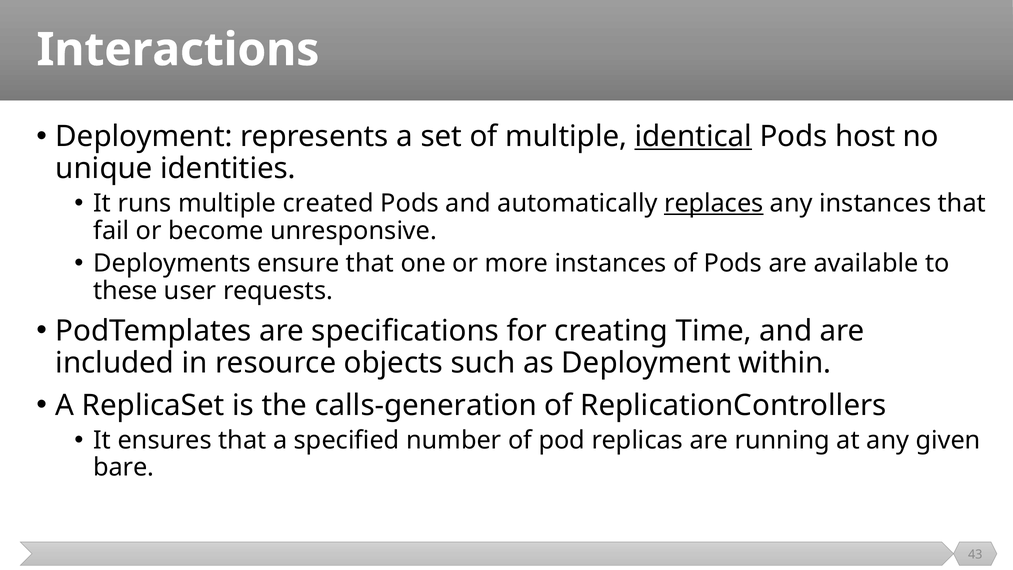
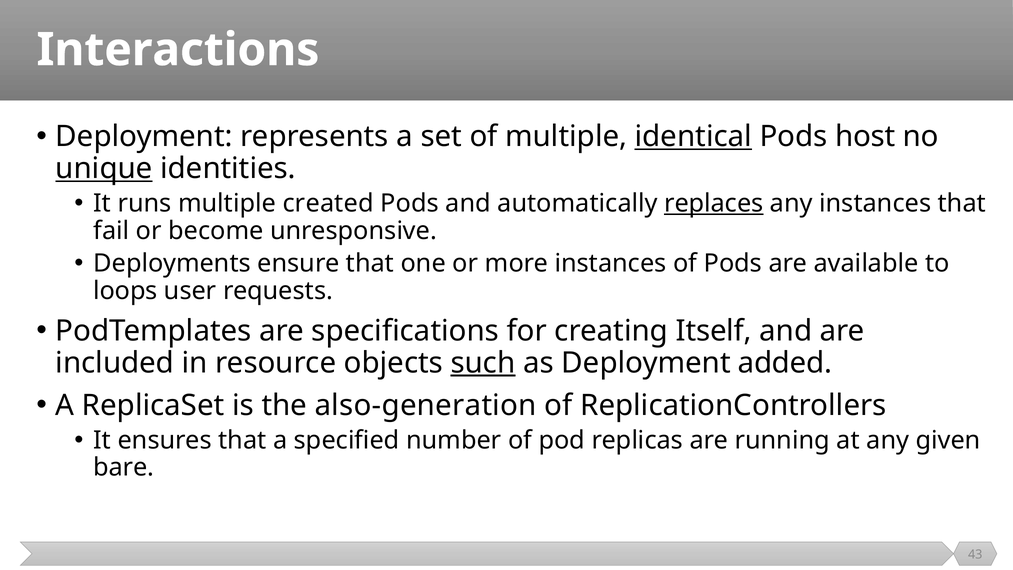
unique underline: none -> present
these: these -> loops
Time: Time -> Itself
such underline: none -> present
within: within -> added
calls-generation: calls-generation -> also-generation
